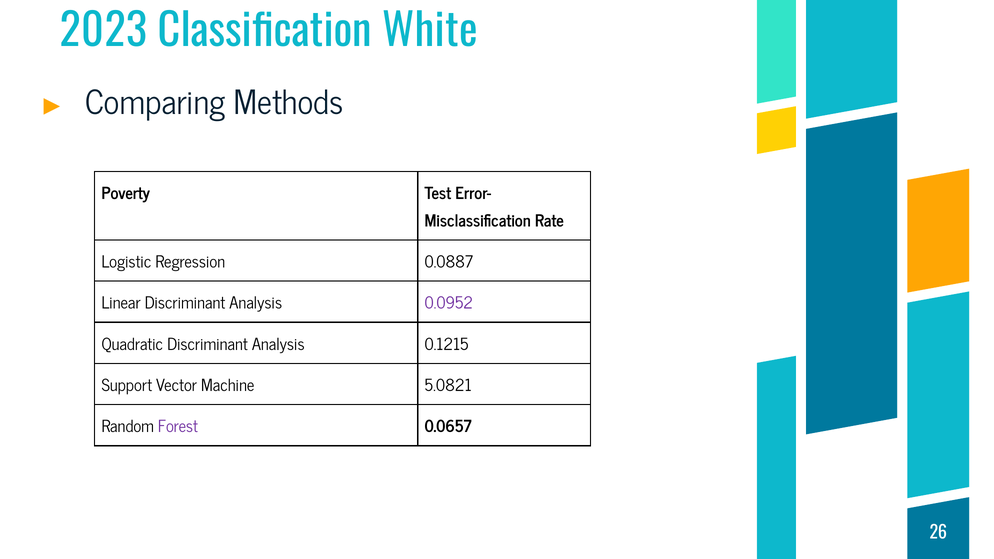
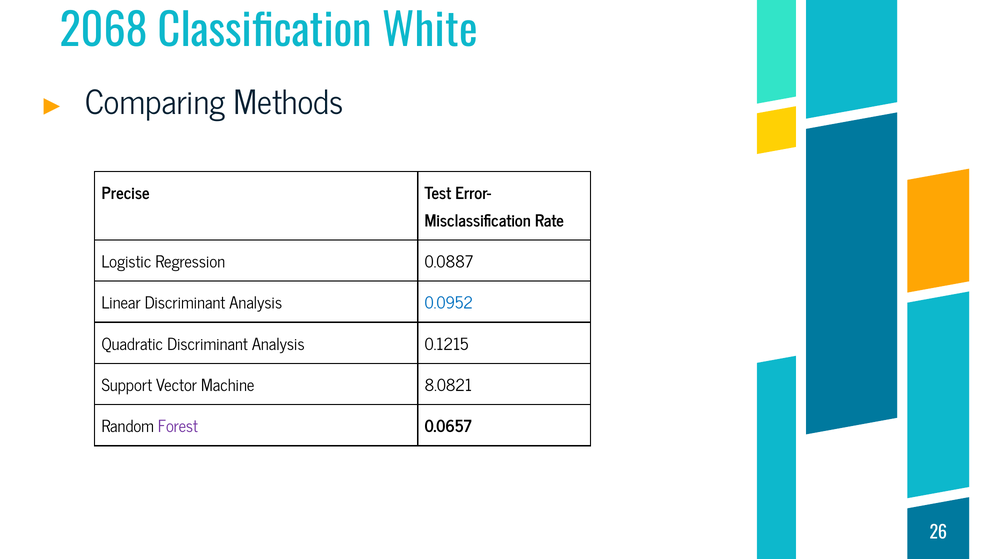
2023: 2023 -> 2068
Poverty: Poverty -> Precise
0.0952 colour: purple -> blue
5.0821: 5.0821 -> 8.0821
